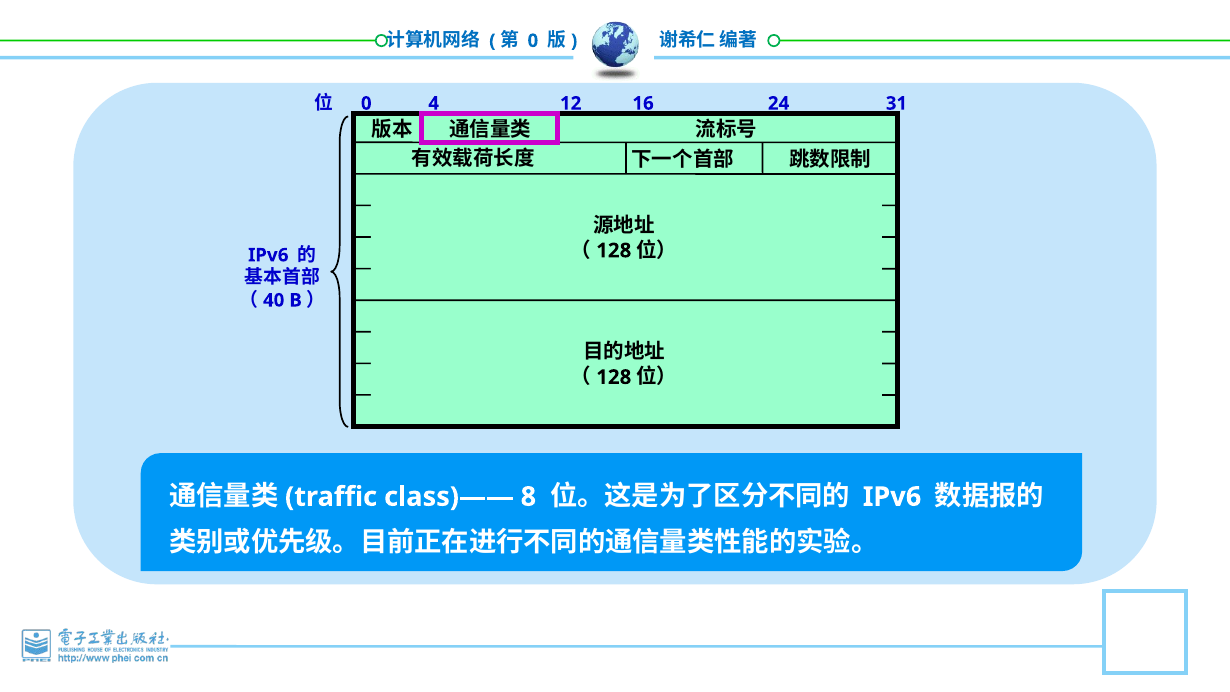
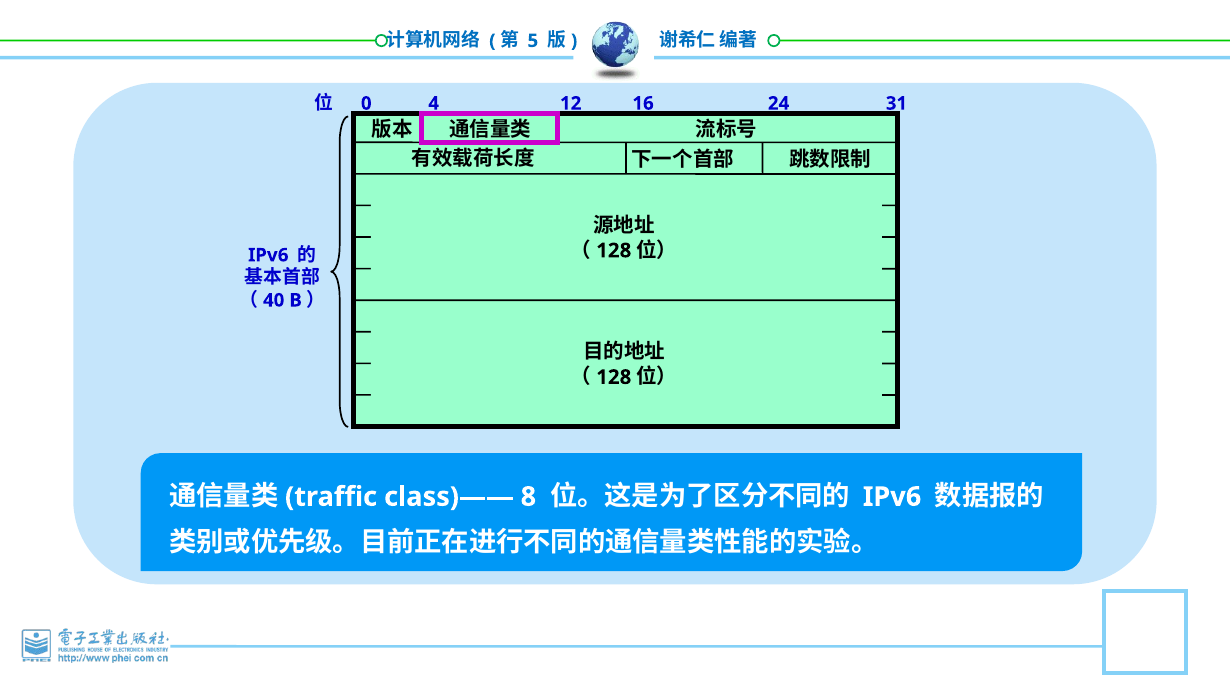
0 at (533, 41): 0 -> 5
